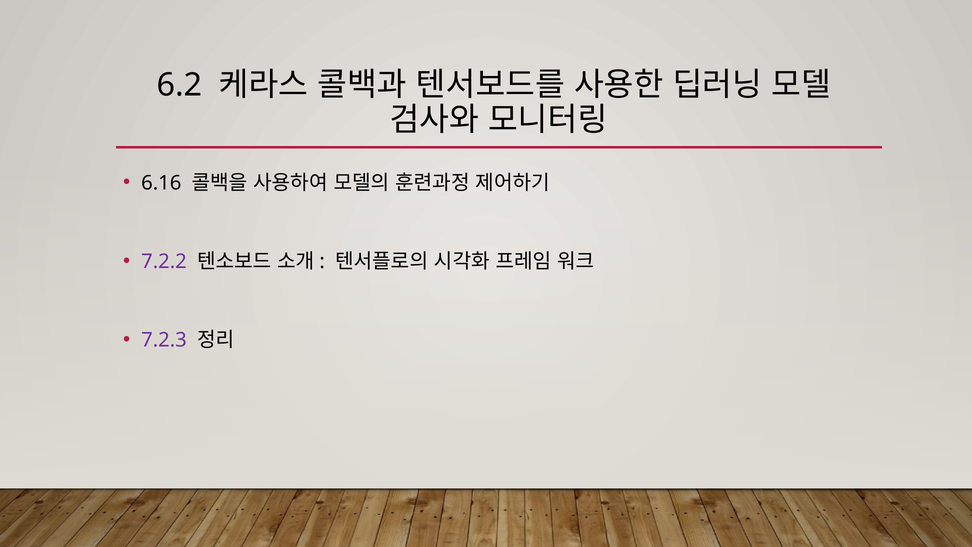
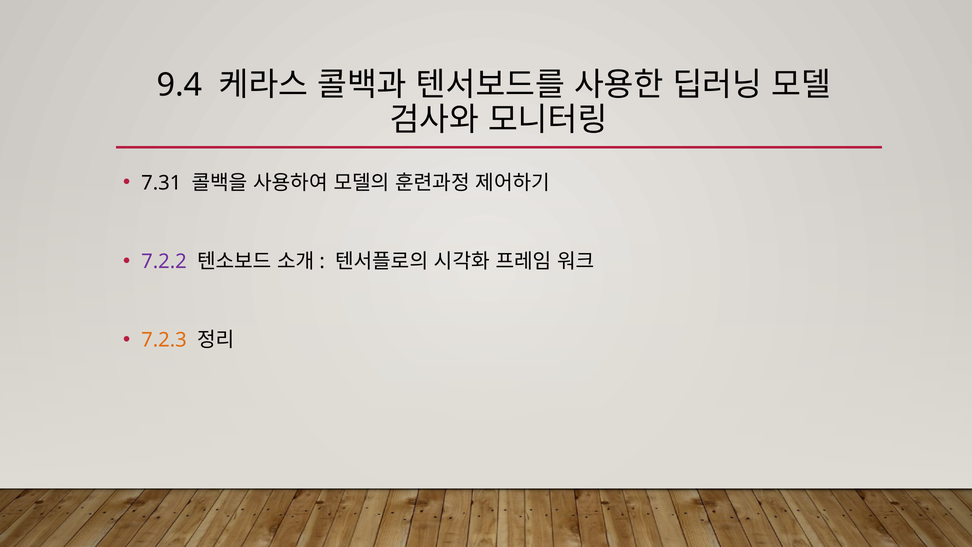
6.2: 6.2 -> 9.4
6.16: 6.16 -> 7.31
7.2.3 colour: purple -> orange
